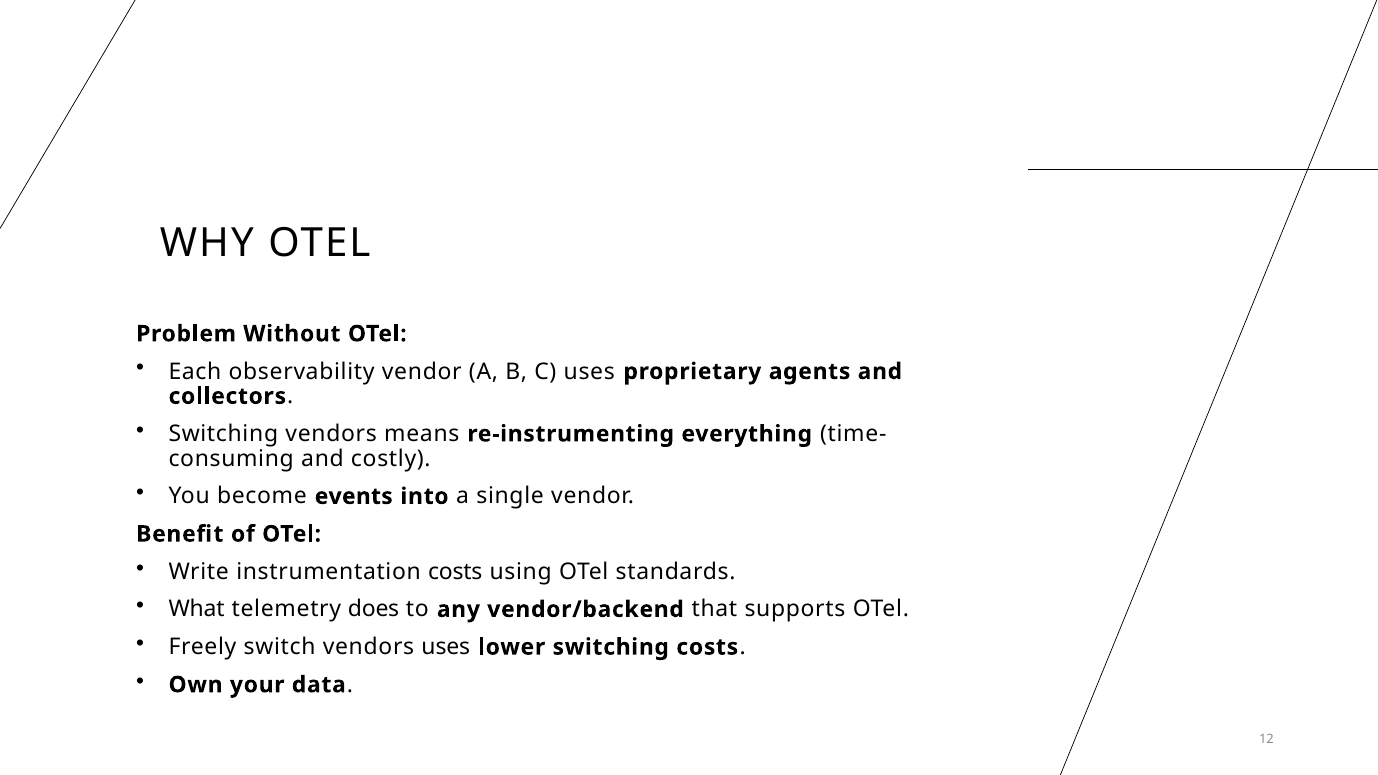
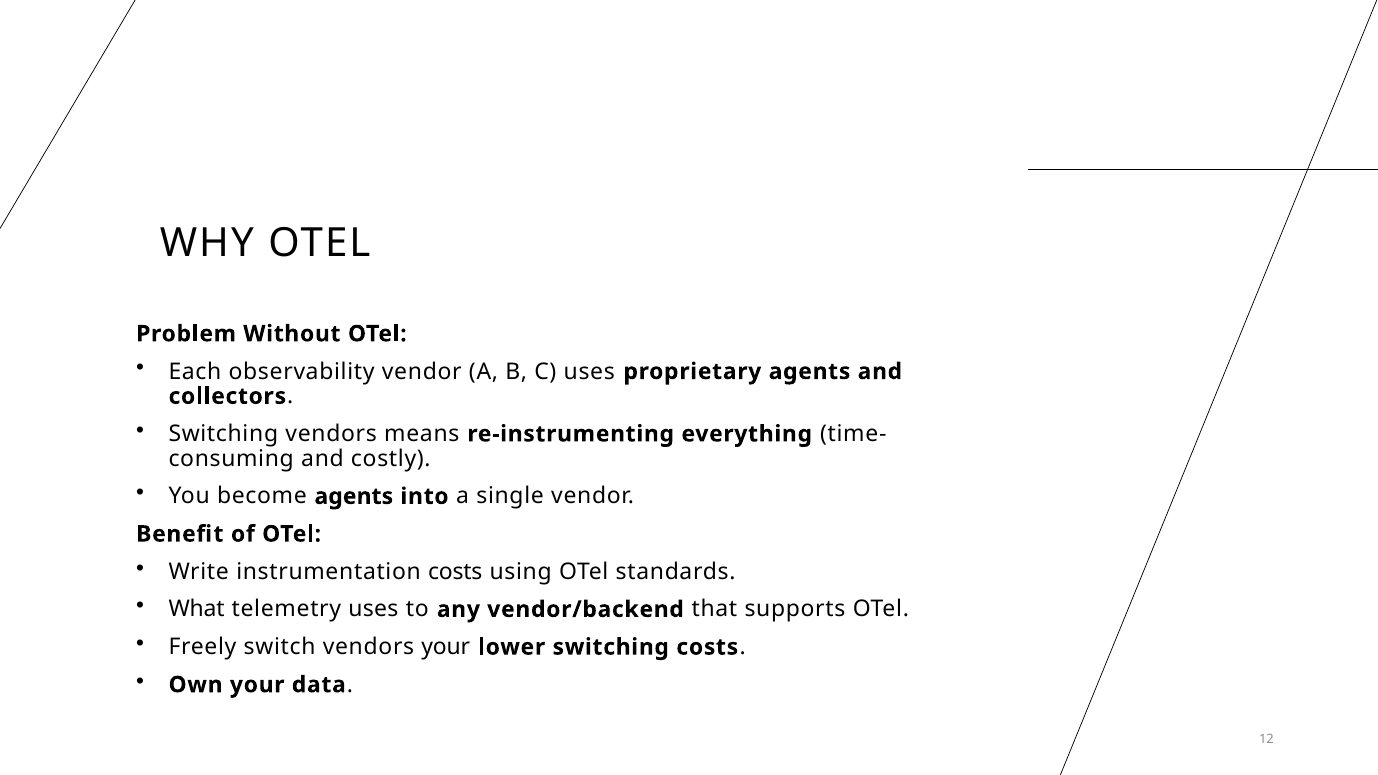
become events: events -> agents
telemetry does: does -> uses
vendors uses: uses -> your
